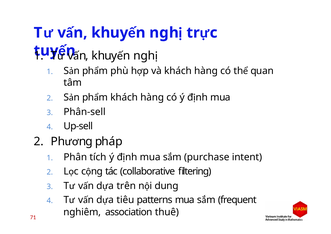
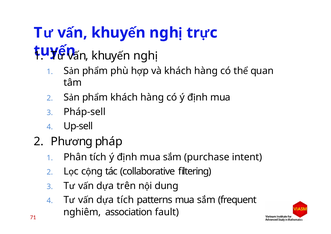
Phân-sell: Phân-sell -> Pháp-sell
tiêu at (125, 200): tiêu -> tích
thuê: thuê -> fault
